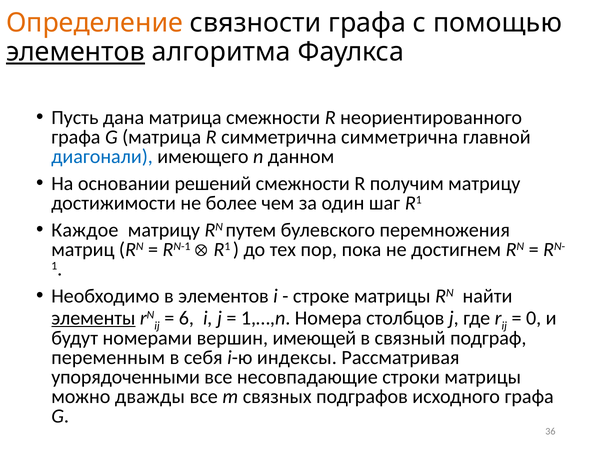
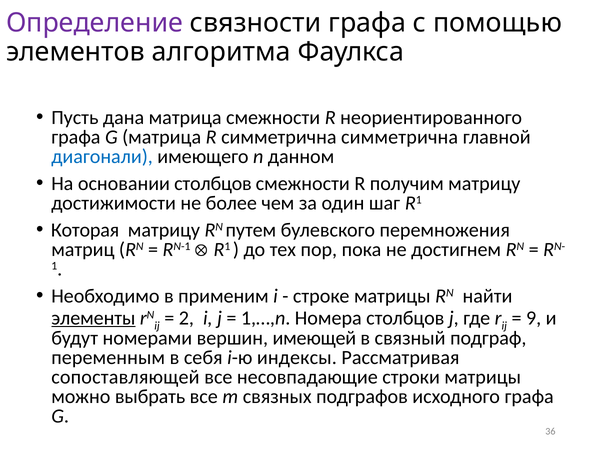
Определение colour: orange -> purple
элементов at (75, 52) underline: present -> none
основании решений: решений -> столбцов
Каждое: Каждое -> Которая
в элементов: элементов -> применим
6: 6 -> 2
0: 0 -> 9
упорядоченными: упорядоченными -> сопоставляющей
дважды: дважды -> выбрать
